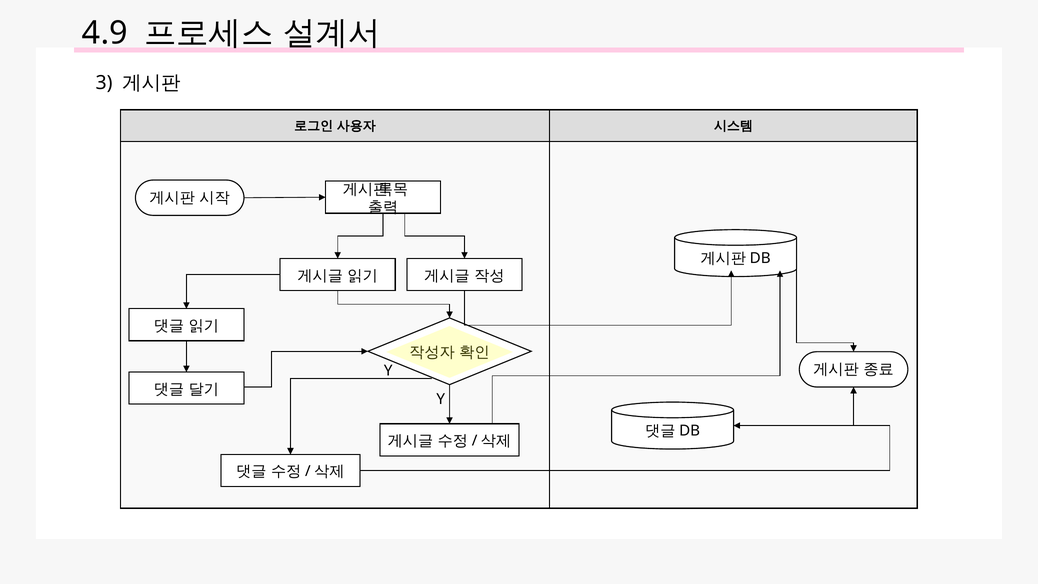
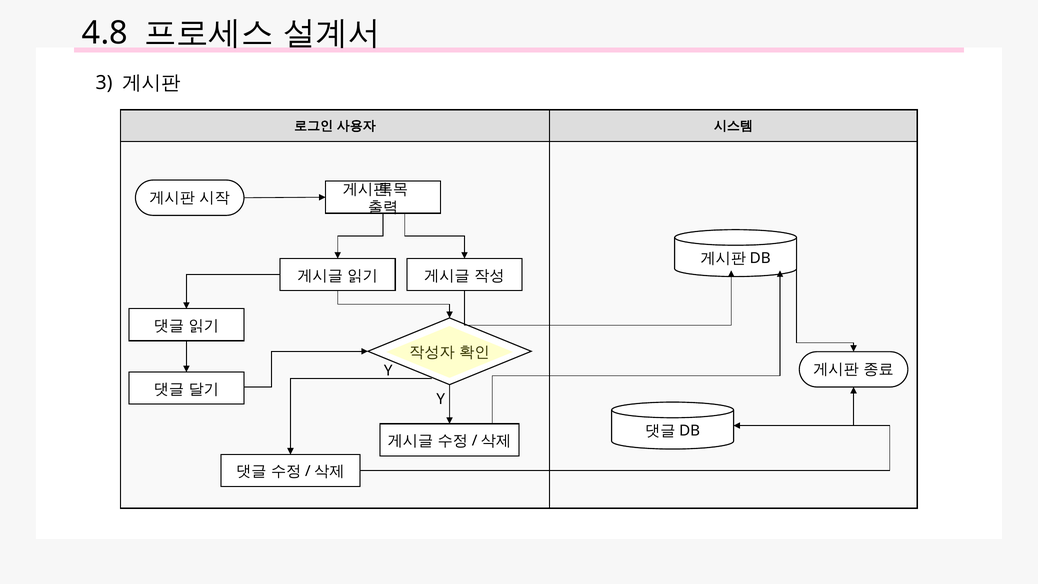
4.9: 4.9 -> 4.8
